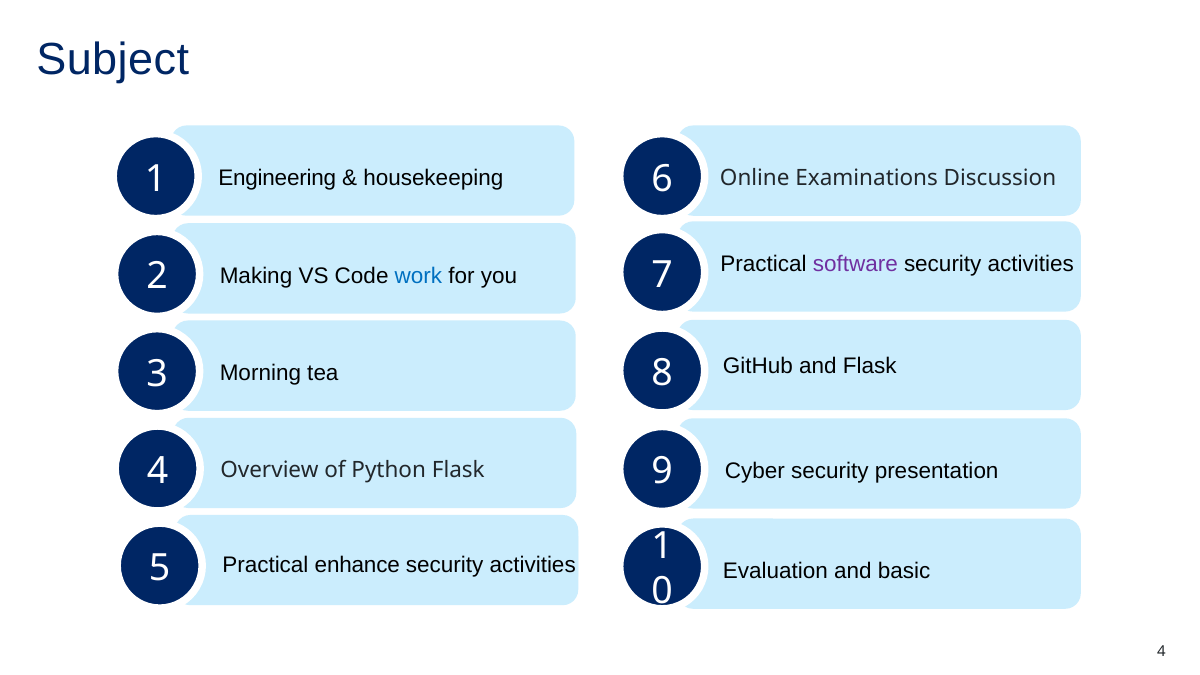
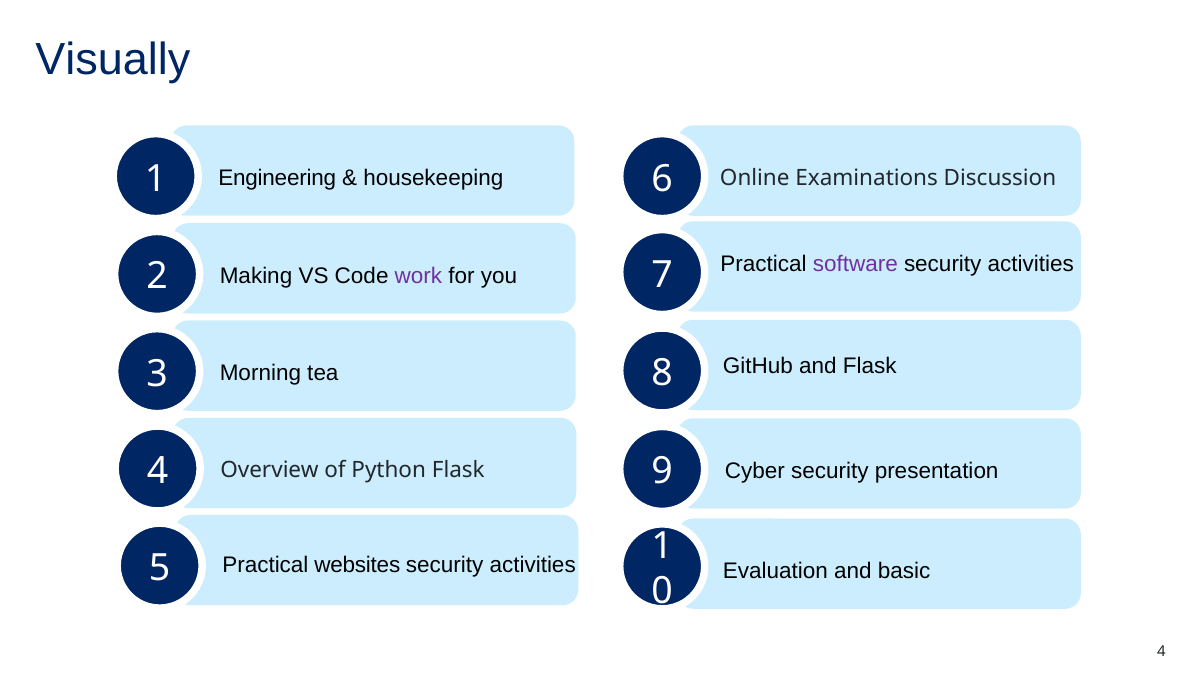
Subject: Subject -> Visually
work colour: blue -> purple
enhance: enhance -> websites
